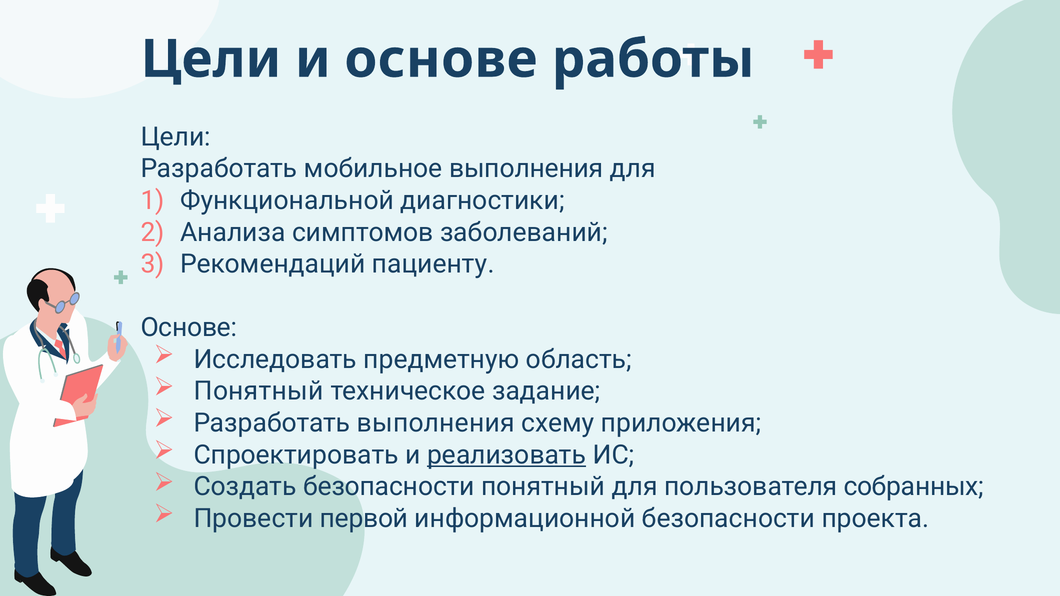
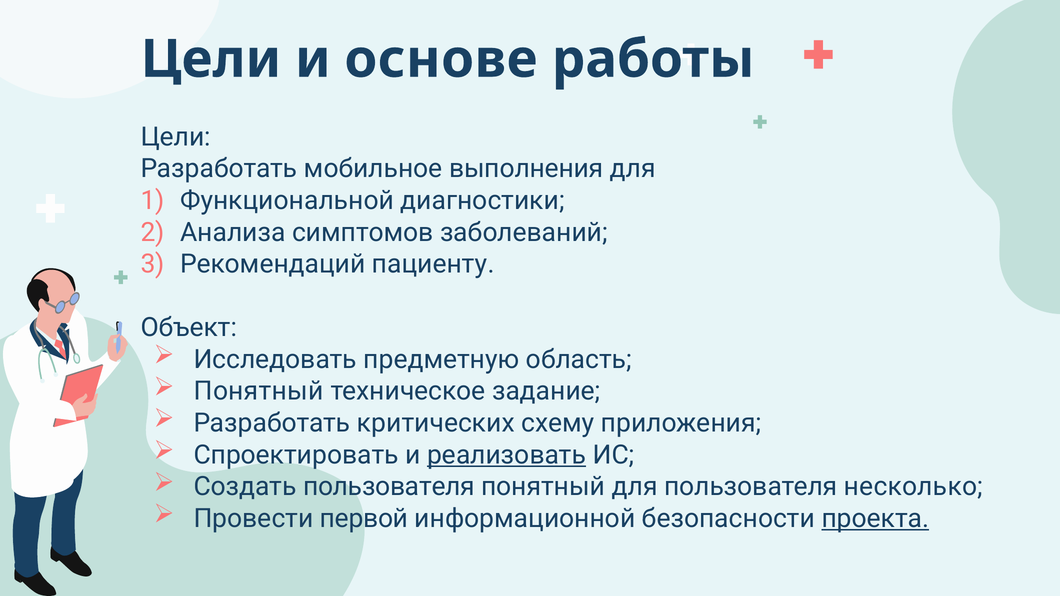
Основе at (189, 328): Основе -> Объект
Разработать выполнения: выполнения -> критических
Создать безопасности: безопасности -> пользователя
собранных: собранных -> несколько
проекта underline: none -> present
